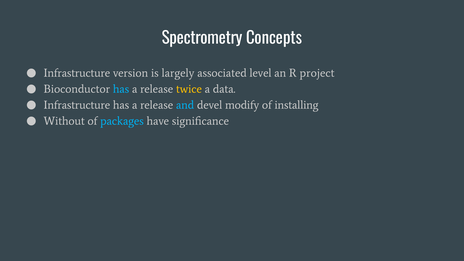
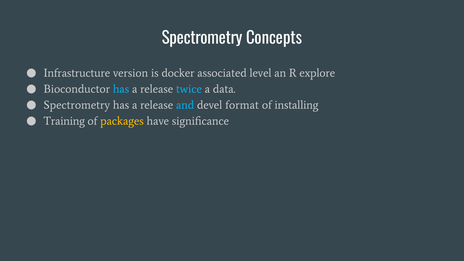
largely: largely -> docker
project: project -> explore
twice colour: yellow -> light blue
Infrastructure at (77, 105): Infrastructure -> Spectrometry
modify: modify -> format
Without: Without -> Training
packages colour: light blue -> yellow
